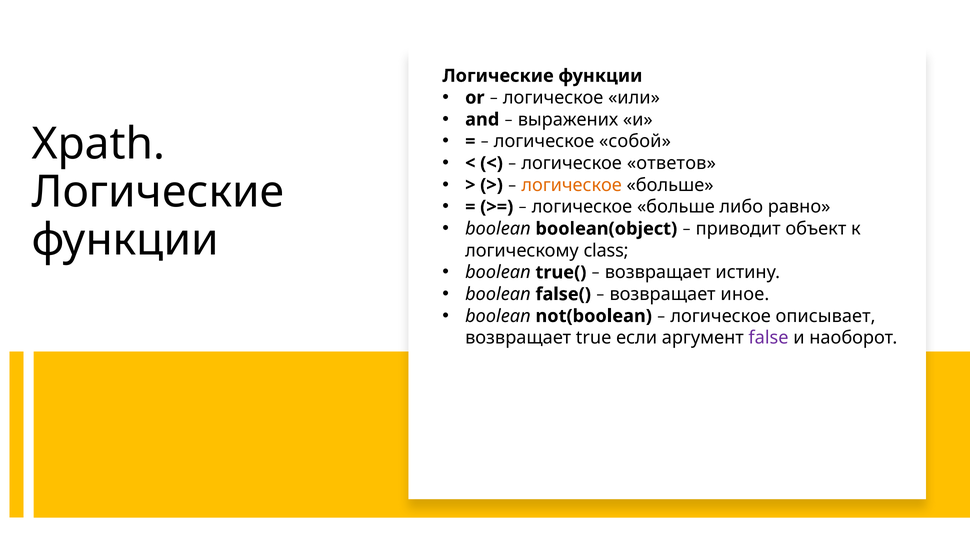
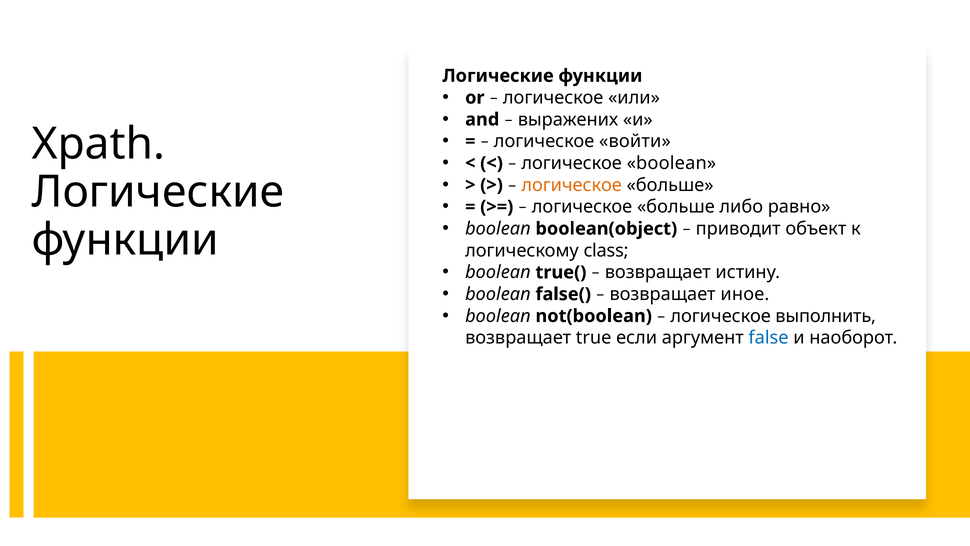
собой: собой -> войти
логическое ответов: ответов -> boolean
описывает: описывает -> выполнить
false colour: purple -> blue
